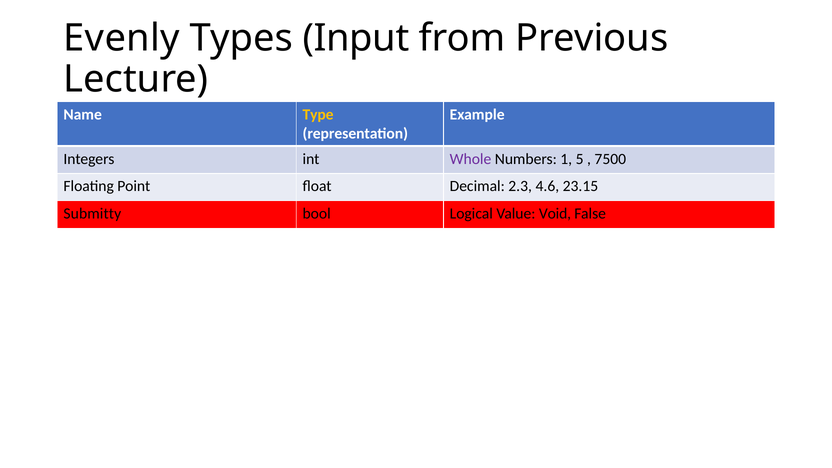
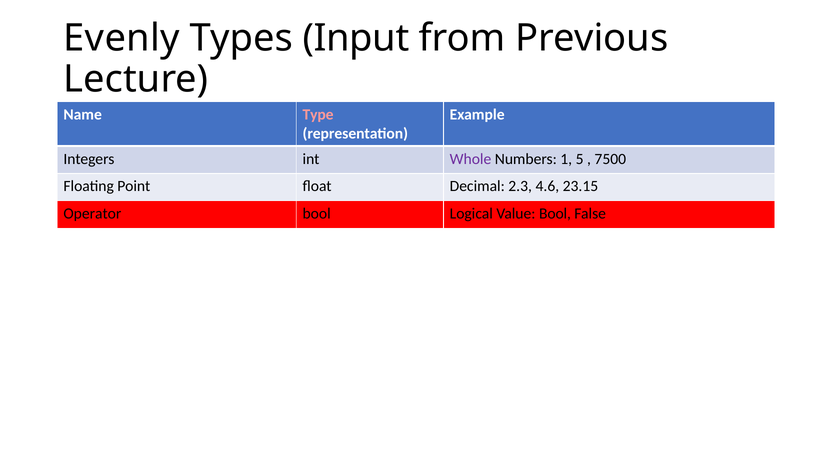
Type colour: yellow -> pink
Submitty: Submitty -> Operator
Value Void: Void -> Bool
